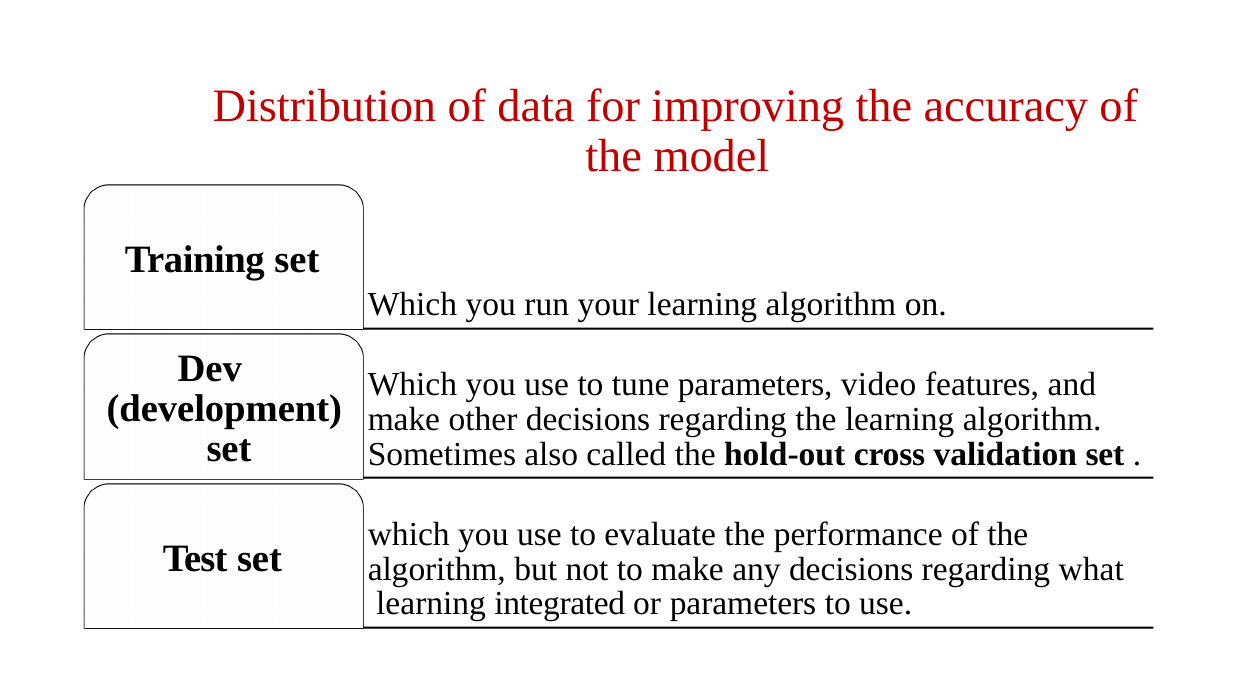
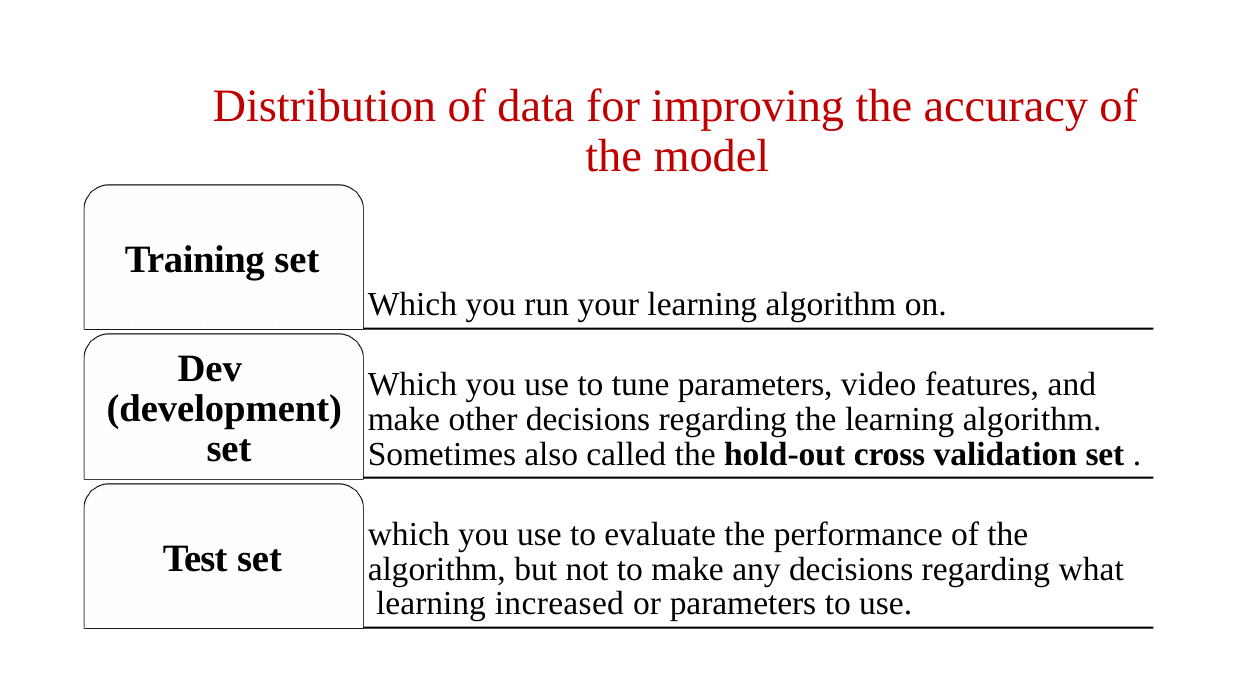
integrated: integrated -> increased
